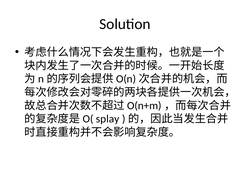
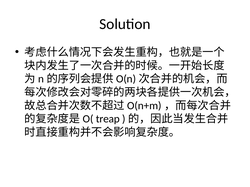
splay: splay -> treap
